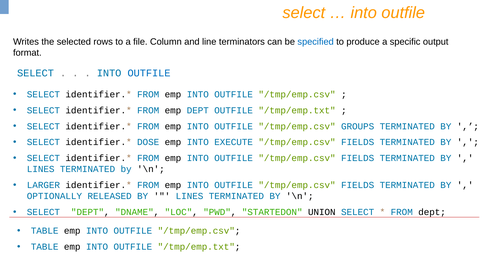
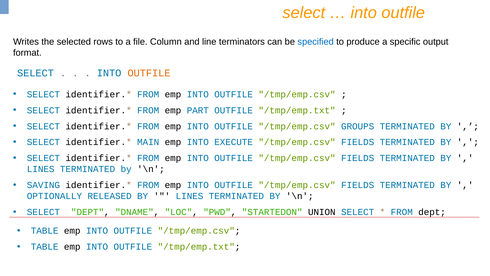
OUTFILE at (149, 73) colour: blue -> orange
emp DEPT: DEPT -> PART
DOSE: DOSE -> MAIN
LARGER: LARGER -> SAVING
